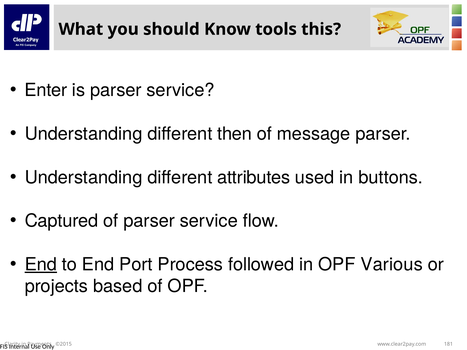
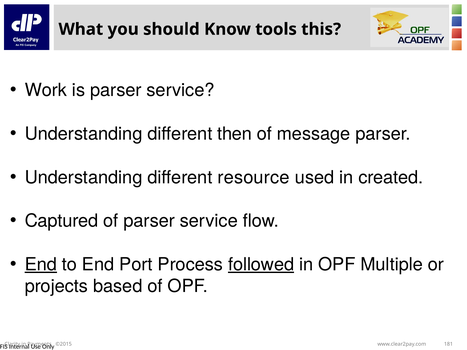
Enter: Enter -> Work
attributes: attributes -> resource
buttons: buttons -> created
followed underline: none -> present
Various: Various -> Multiple
